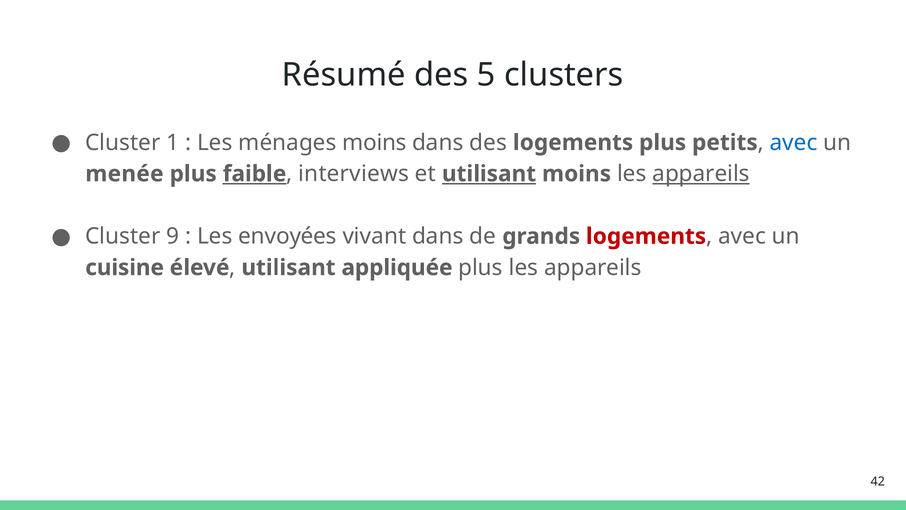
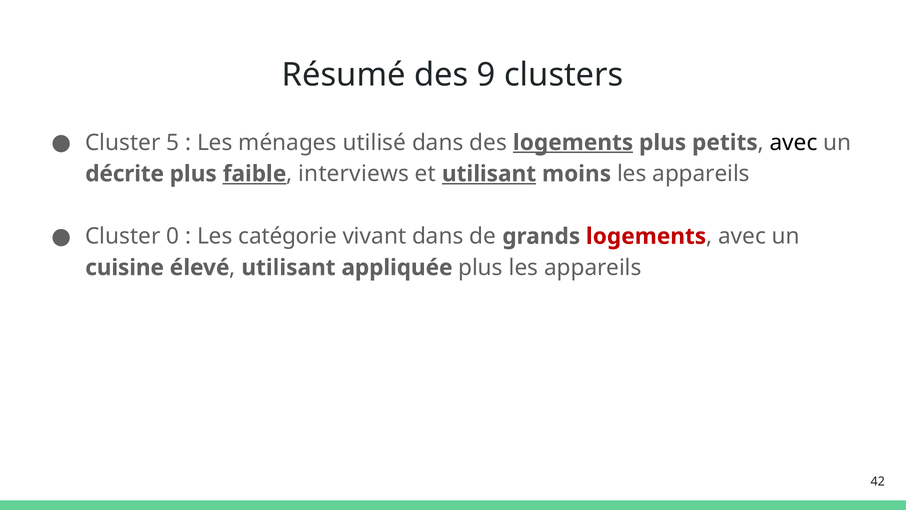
5: 5 -> 9
1: 1 -> 5
ménages moins: moins -> utilisé
logements at (573, 142) underline: none -> present
avec at (794, 142) colour: blue -> black
menée: menée -> décrite
appareils at (701, 174) underline: present -> none
9: 9 -> 0
envoyées: envoyées -> catégorie
